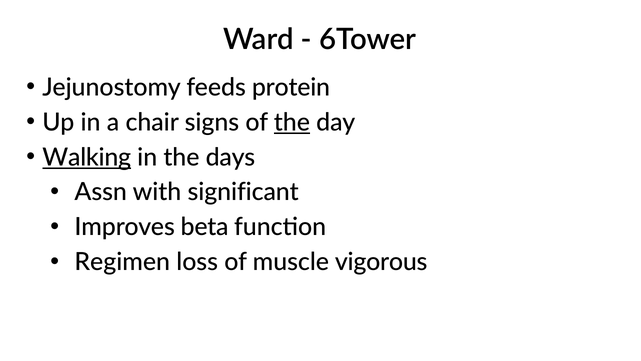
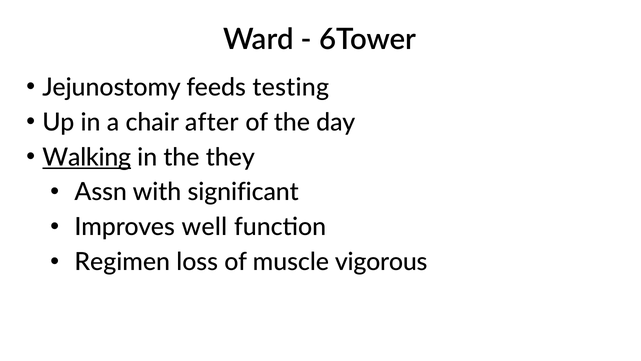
protein: protein -> testing
signs: signs -> after
the at (292, 122) underline: present -> none
days: days -> they
beta: beta -> well
